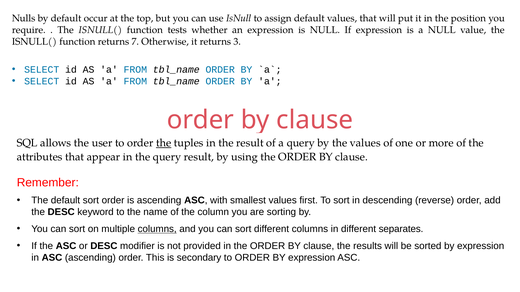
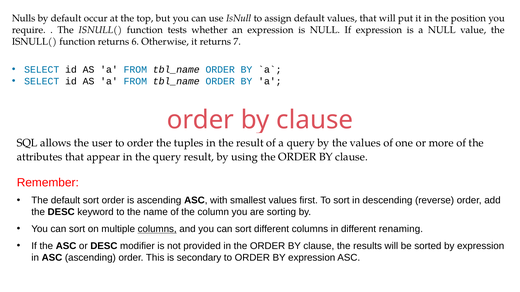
7: 7 -> 6
3: 3 -> 7
the at (164, 143) underline: present -> none
separates: separates -> renaming
